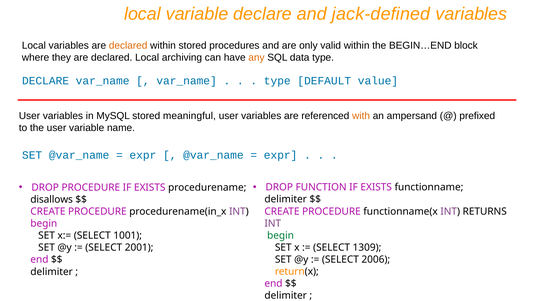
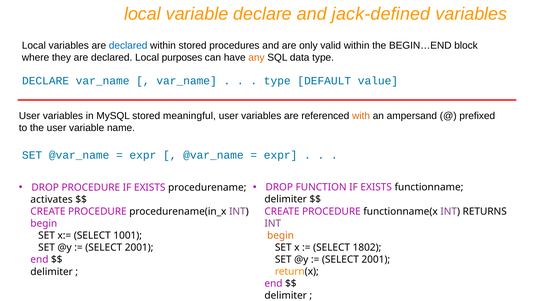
declared at (128, 46) colour: orange -> blue
archiving: archiving -> purposes
disallows: disallows -> activates
begin at (280, 236) colour: green -> orange
1309: 1309 -> 1802
2006 at (376, 260): 2006 -> 2001
